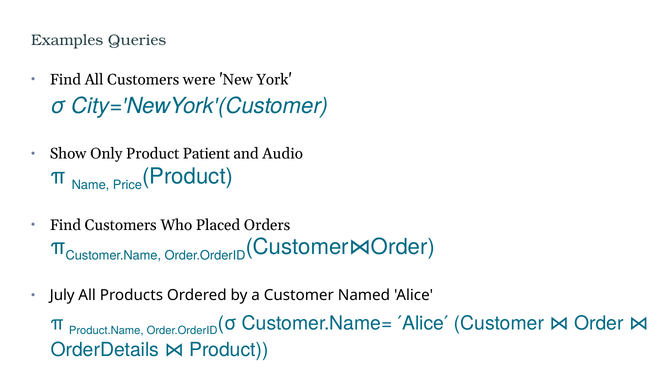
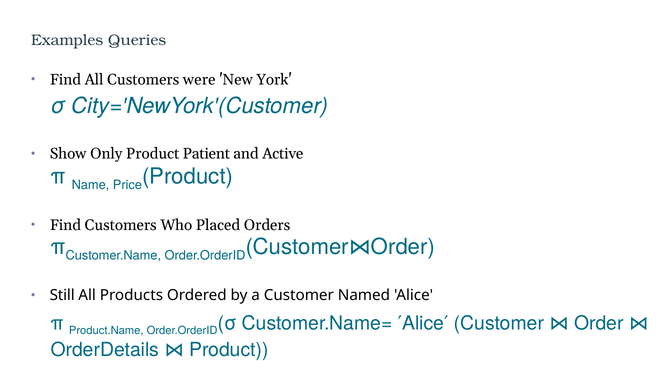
Audio: Audio -> Active
July: July -> Still
